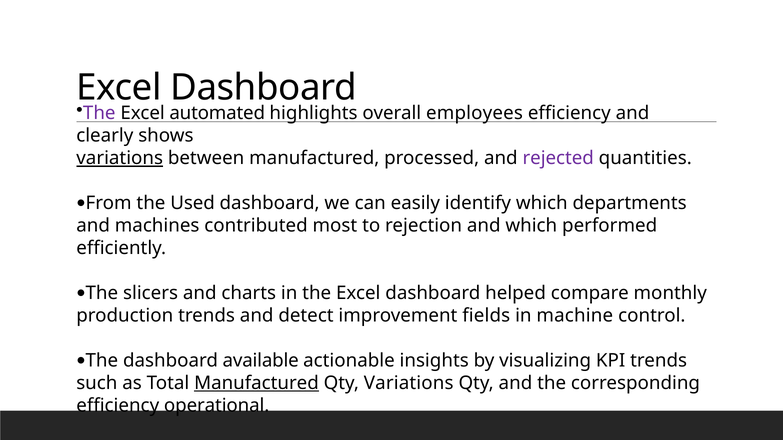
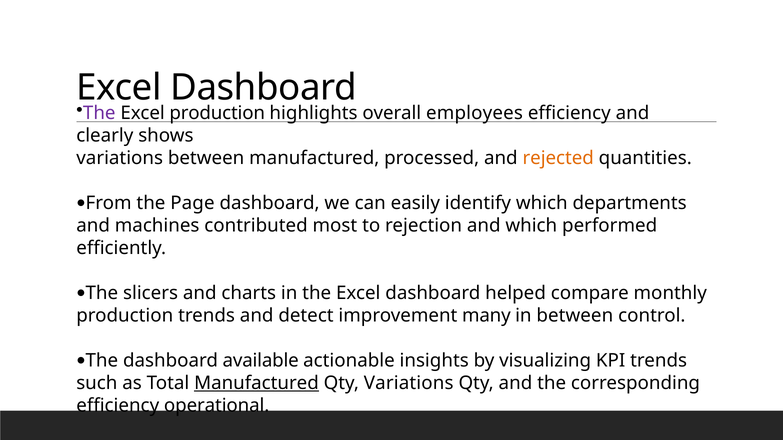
Excel automated: automated -> production
variations at (120, 158) underline: present -> none
rejected colour: purple -> orange
Used: Used -> Page
fields: fields -> many
in machine: machine -> between
